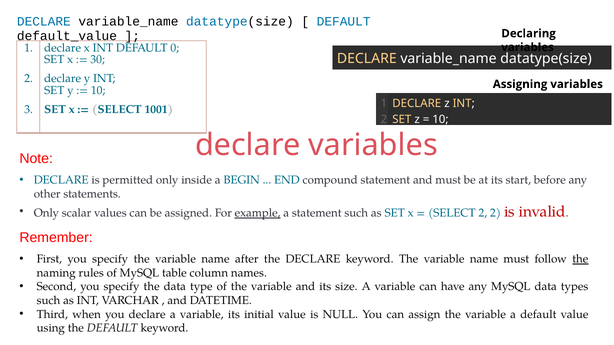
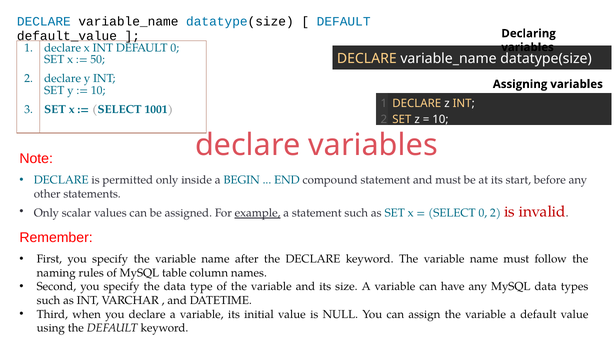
30: 30 -> 50
SELECT 2: 2 -> 0
the at (580, 259) underline: present -> none
